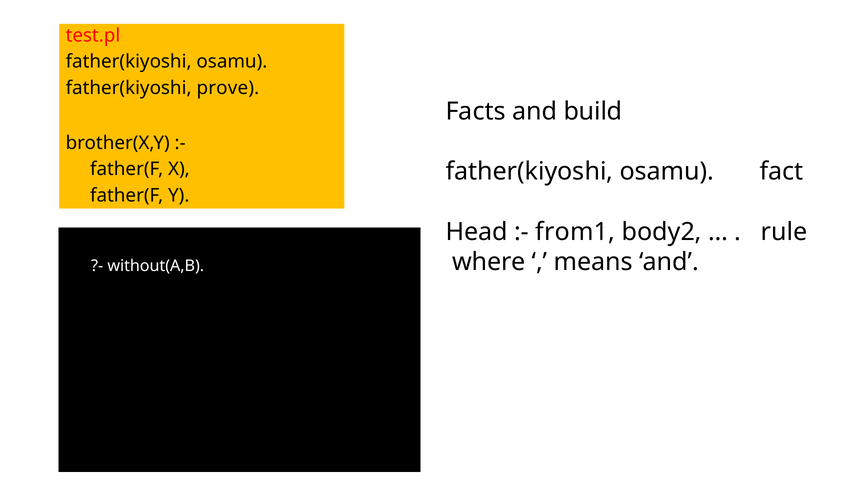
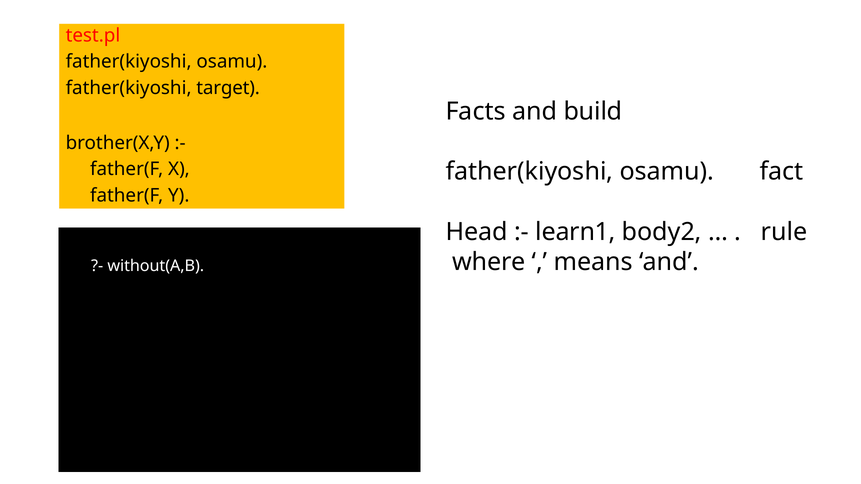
prove: prove -> target
from1: from1 -> learn1
